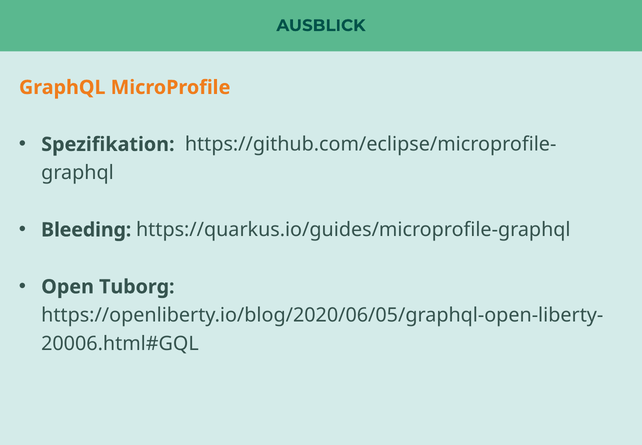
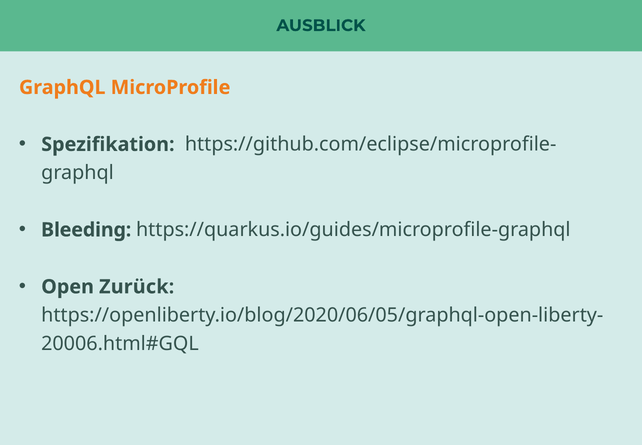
Tuborg: Tuborg -> Zurück
